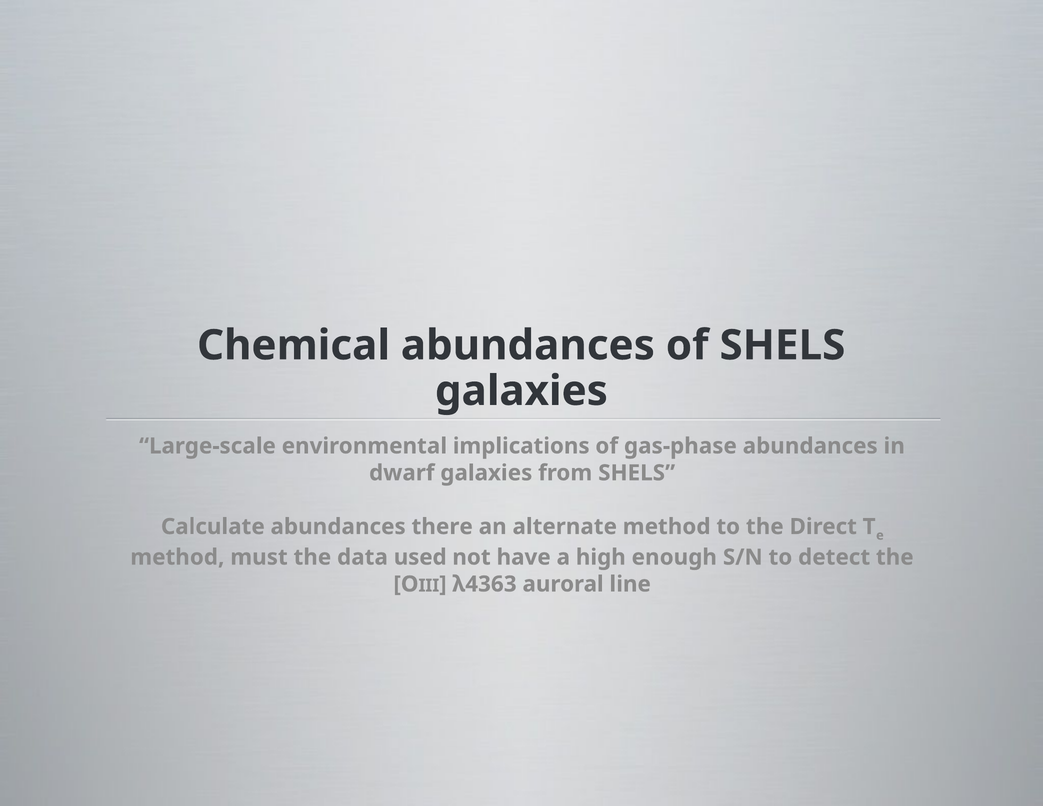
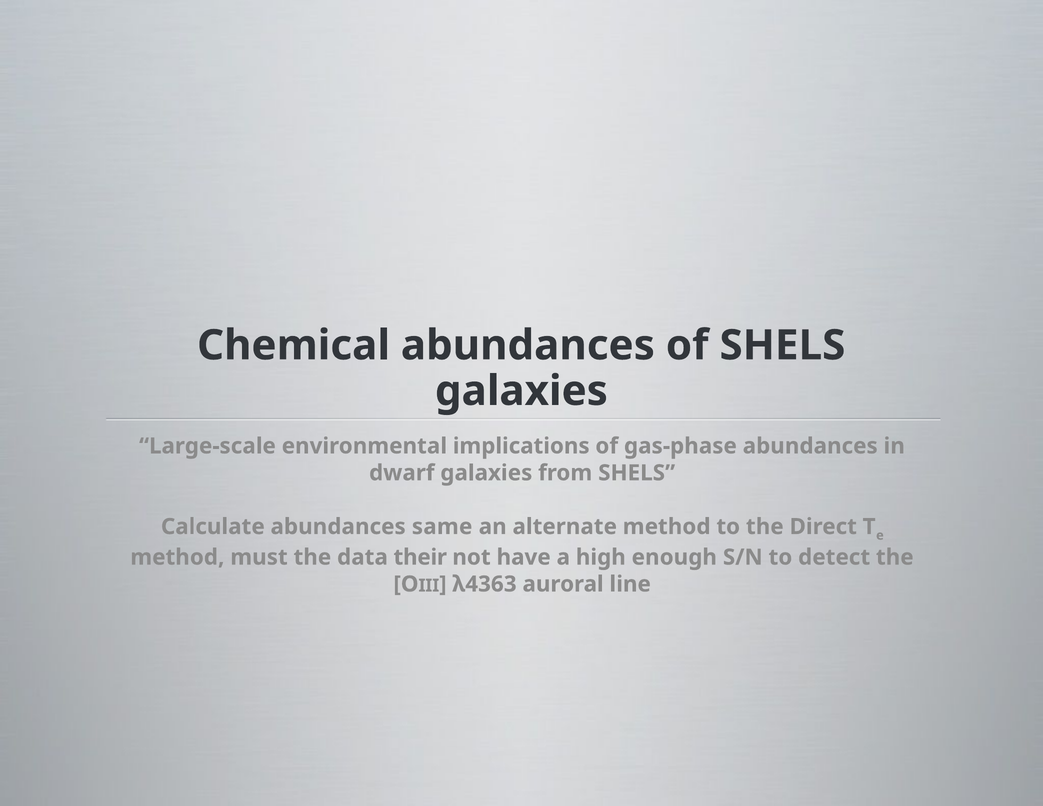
there: there -> same
used: used -> their
